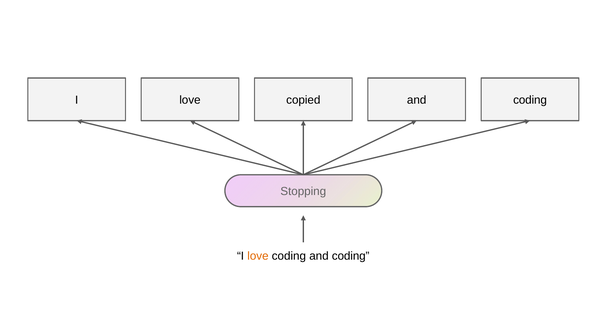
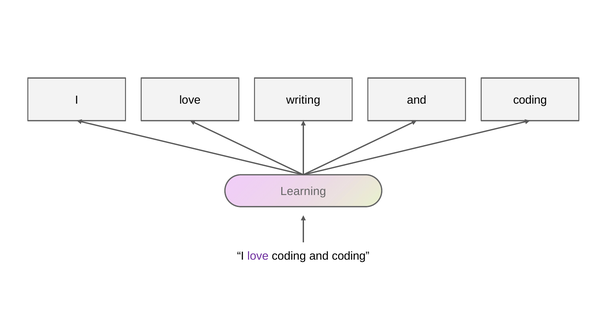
copied: copied -> writing
Stopping: Stopping -> Learning
love at (258, 256) colour: orange -> purple
